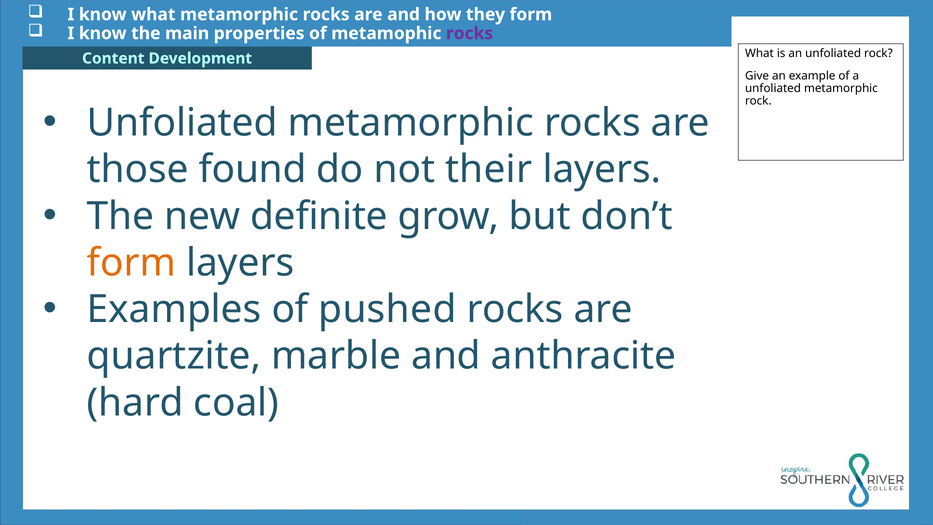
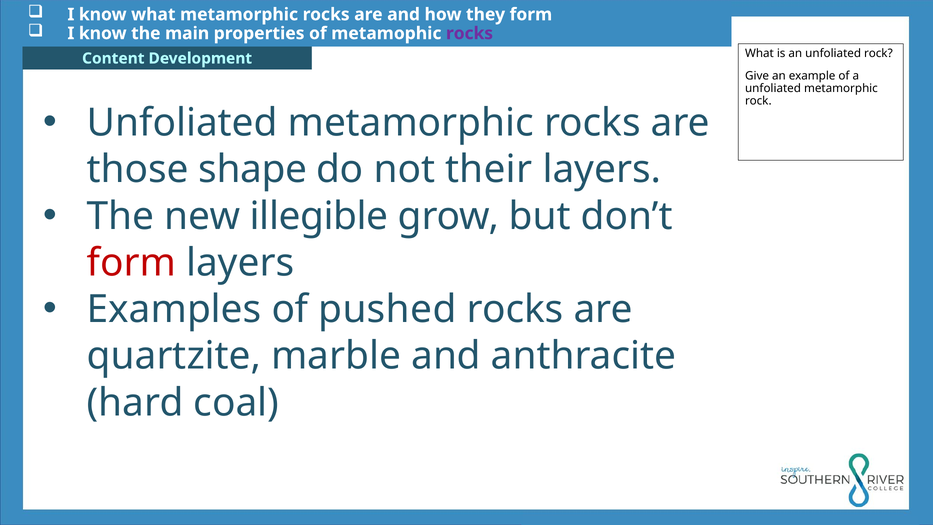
found: found -> shape
definite: definite -> illegible
form at (131, 263) colour: orange -> red
